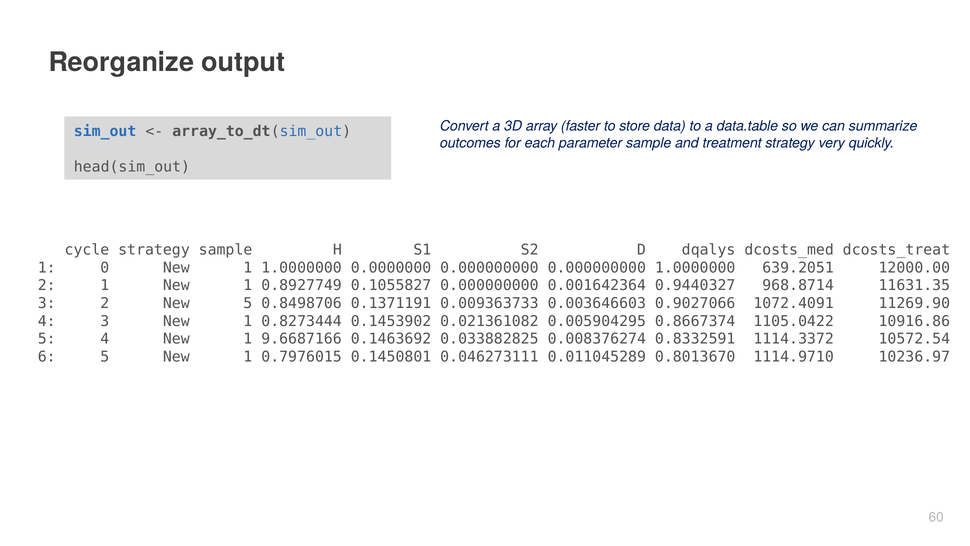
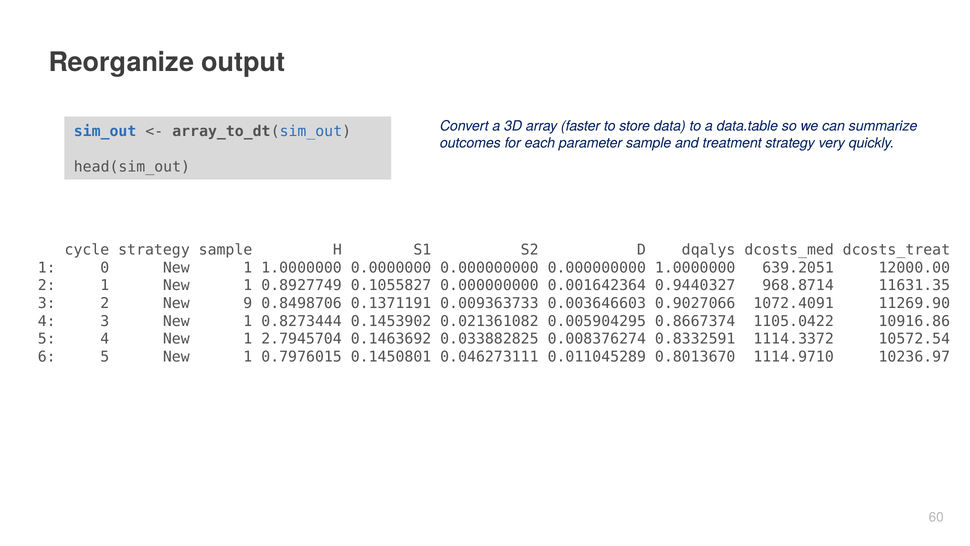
New 5: 5 -> 9
9.6687166: 9.6687166 -> 2.7945704
